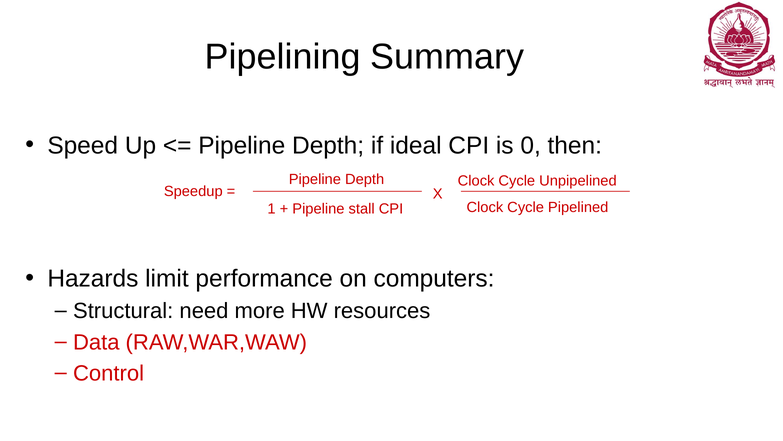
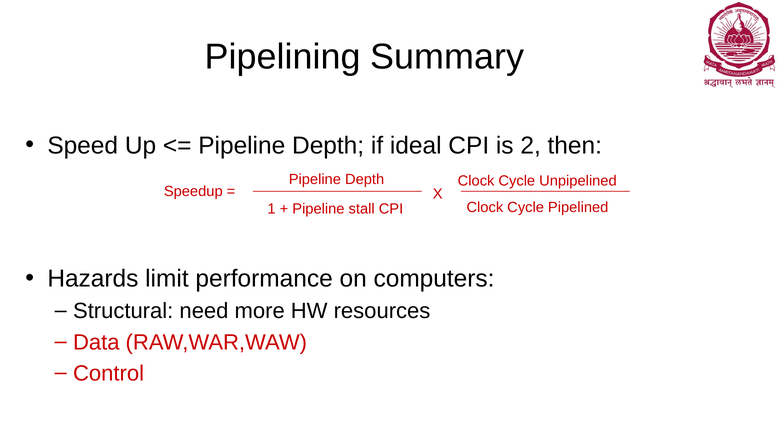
0: 0 -> 2
